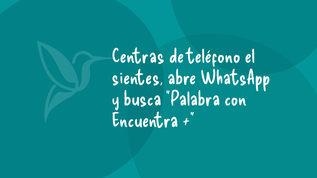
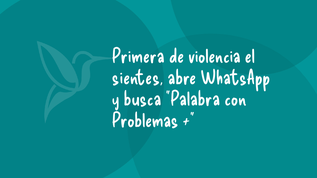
Centras: Centras -> Primera
teléfono: teléfono -> violencia
Encuentra: Encuentra -> Problemas
